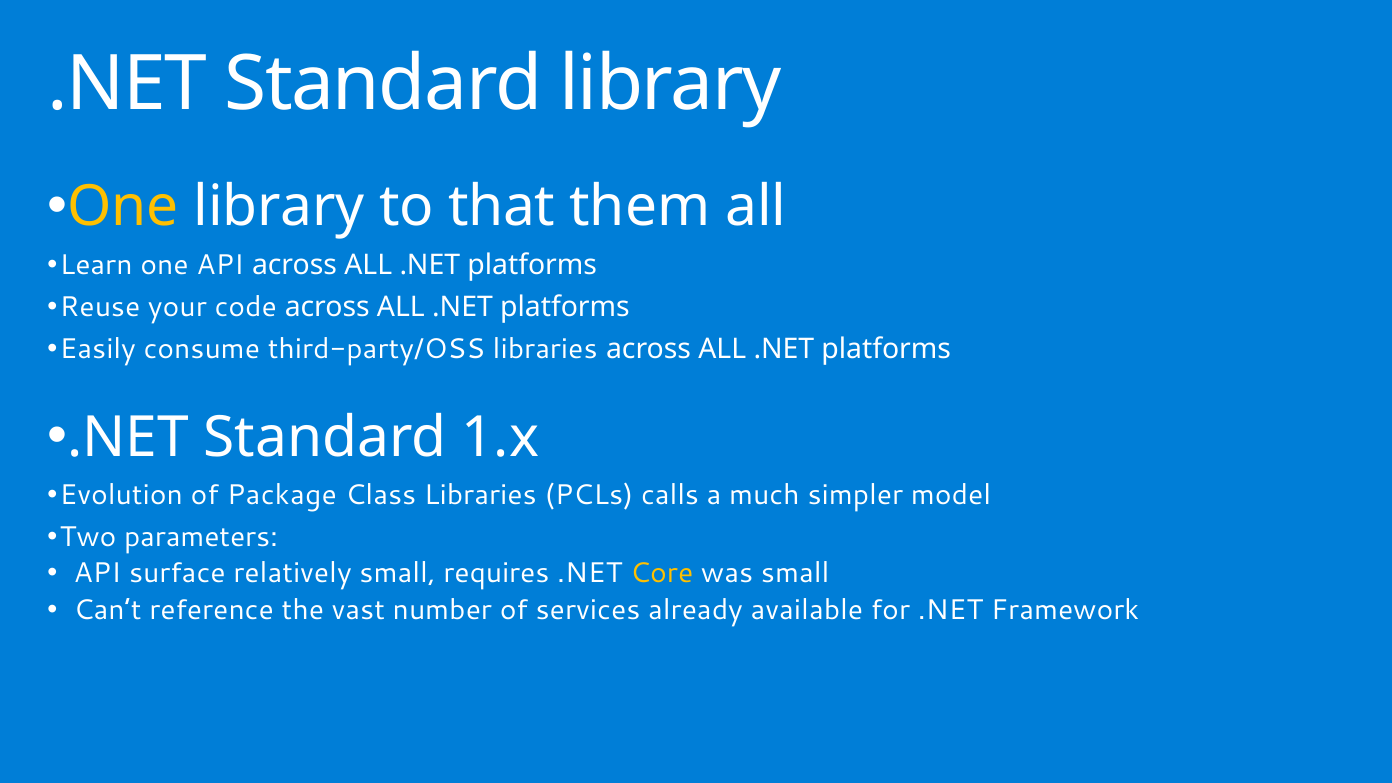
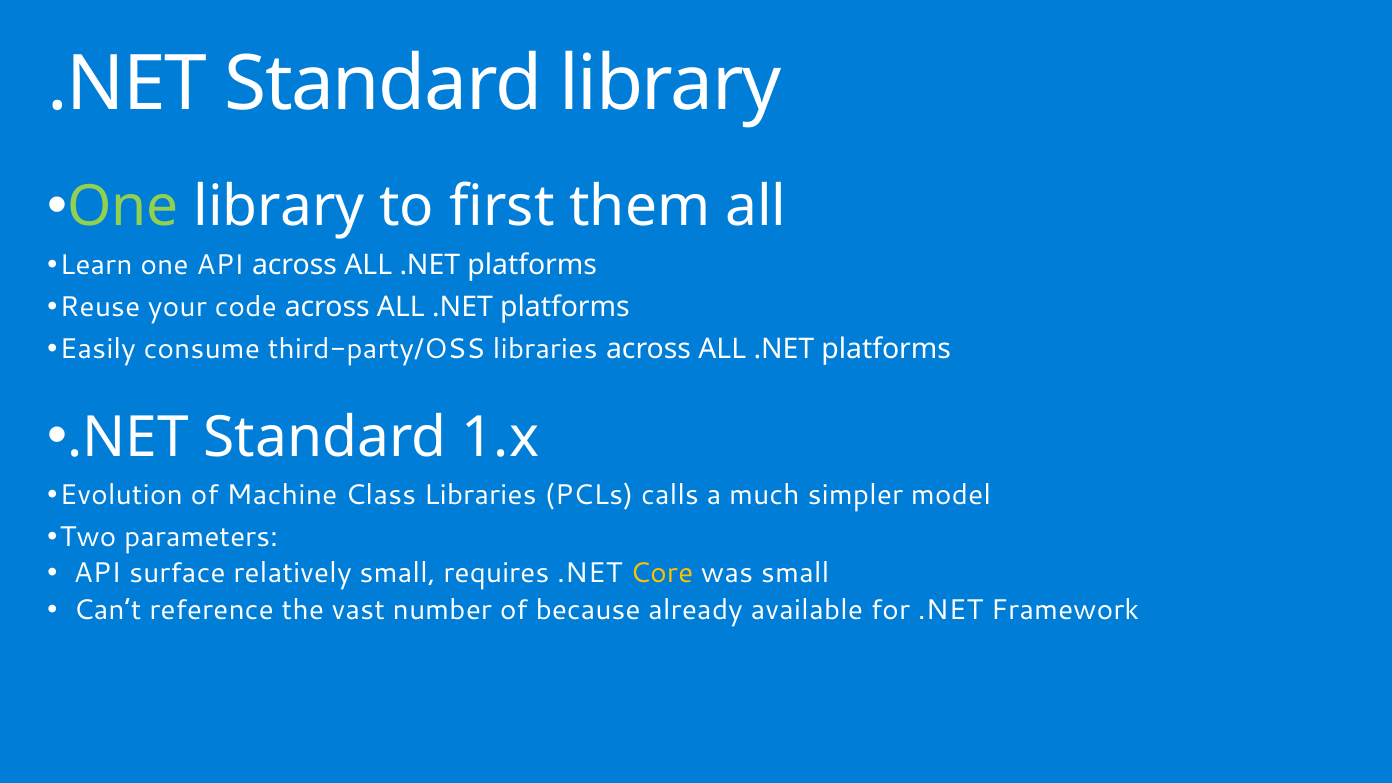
One at (123, 207) colour: yellow -> light green
that: that -> first
Package: Package -> Machine
services: services -> because
